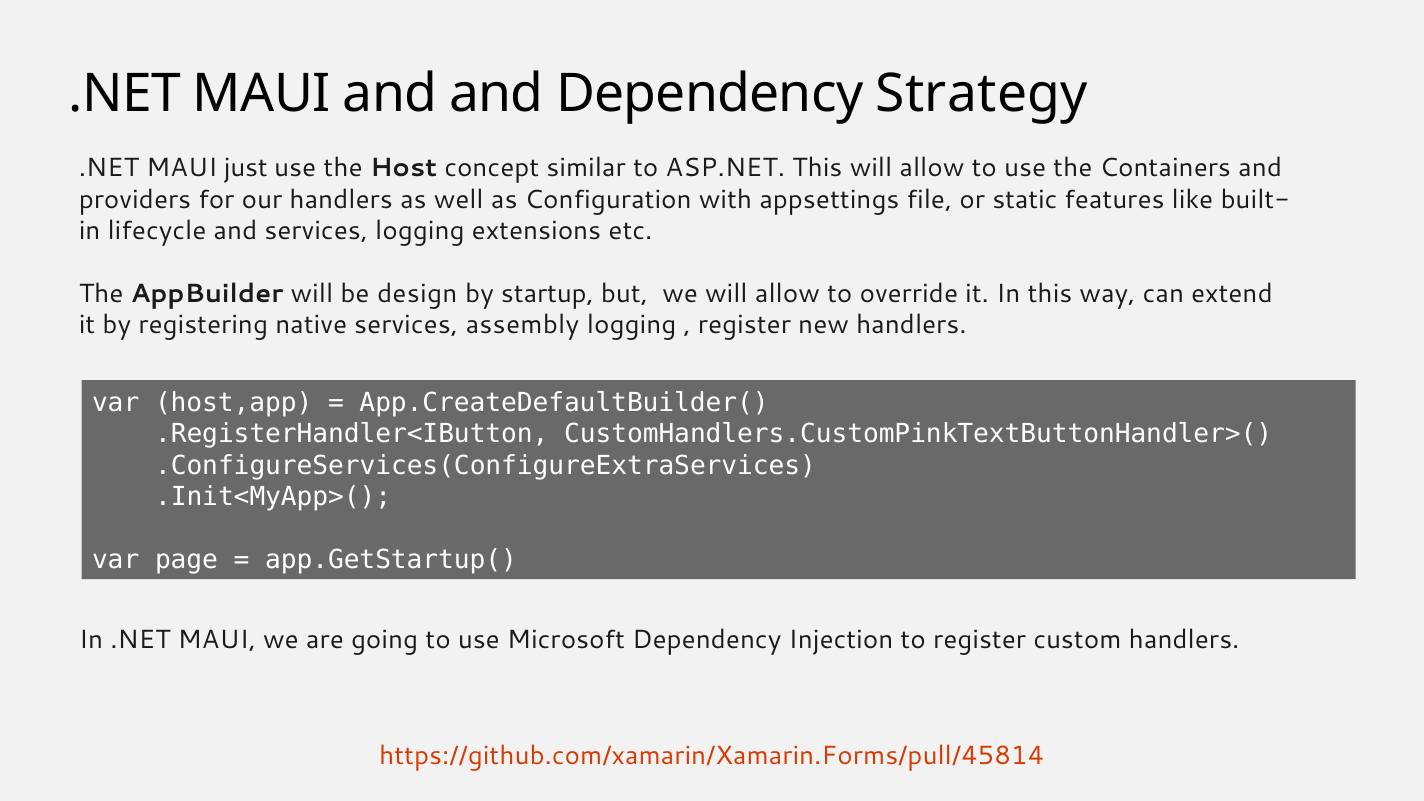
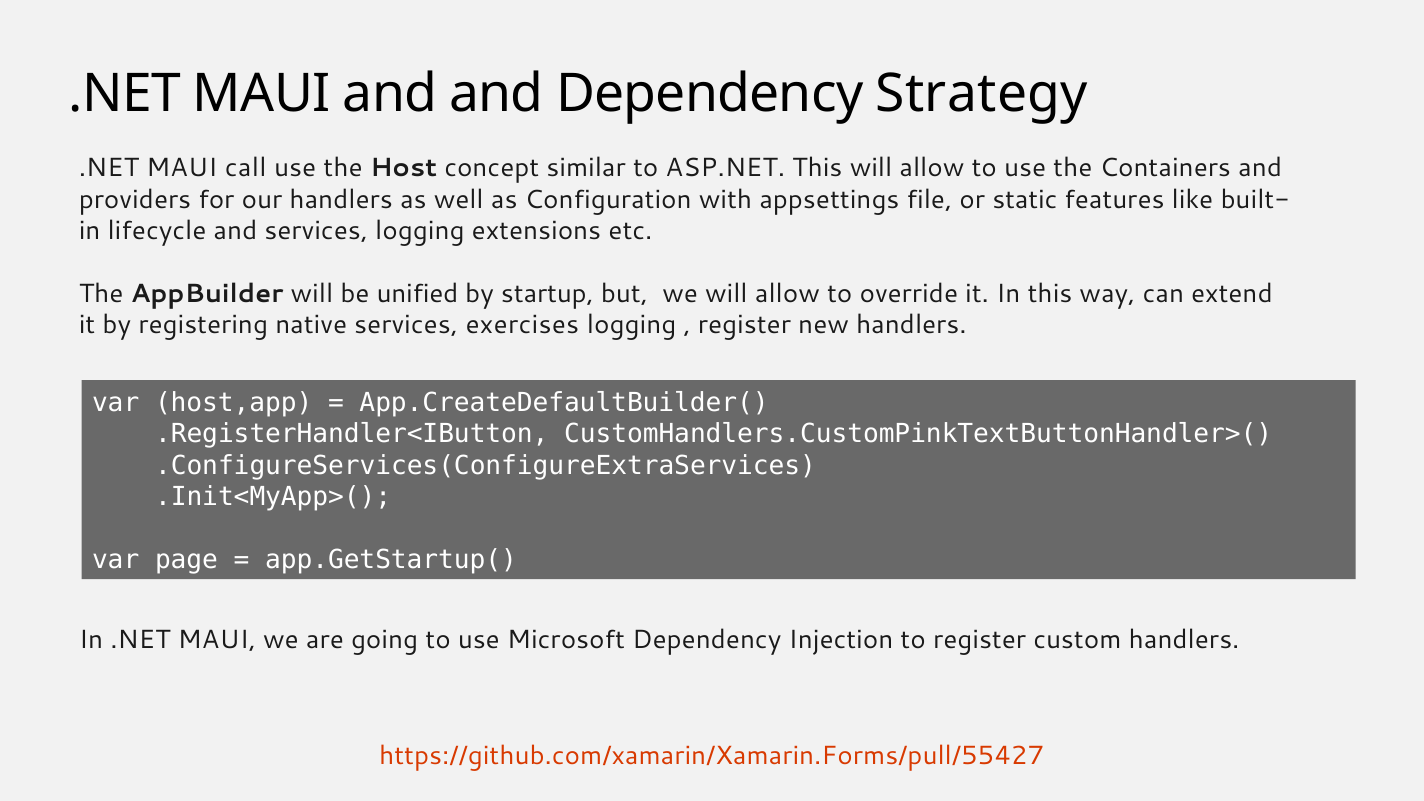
just: just -> call
design: design -> unified
assembly: assembly -> exercises
https://github.com/xamarin/Xamarin.Forms/pull/45814: https://github.com/xamarin/Xamarin.Forms/pull/45814 -> https://github.com/xamarin/Xamarin.Forms/pull/55427
